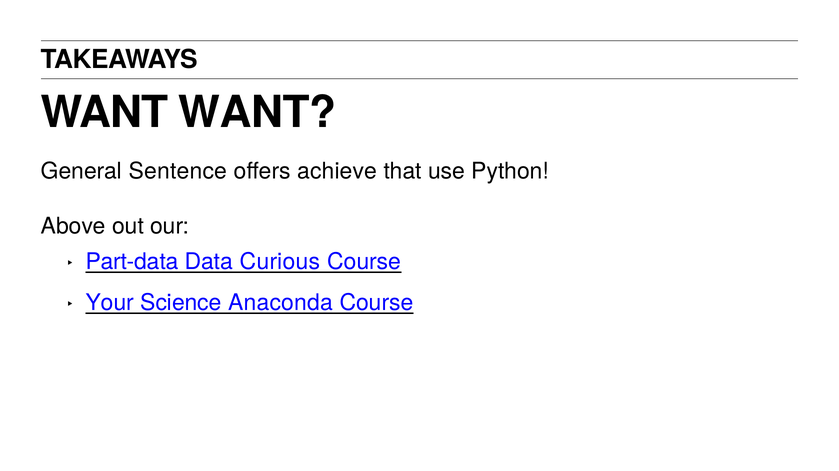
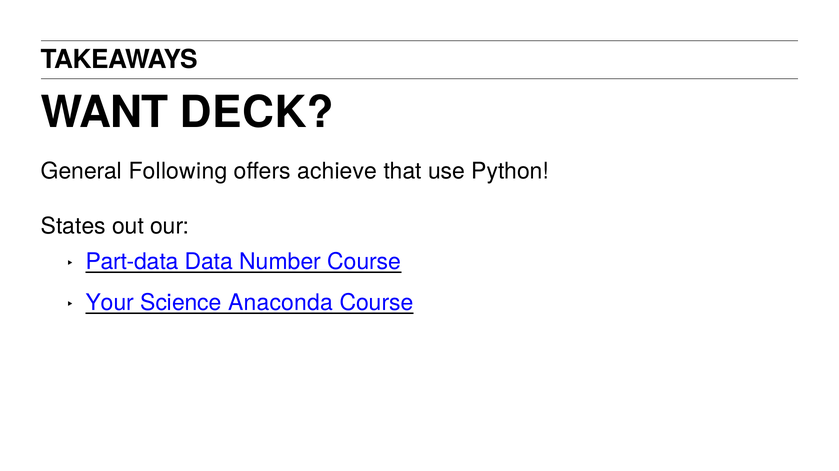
WANT WANT: WANT -> DECK
Sentence: Sentence -> Following
Above: Above -> States
Curious: Curious -> Number
